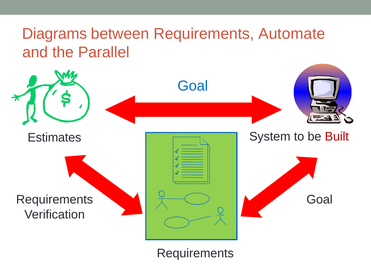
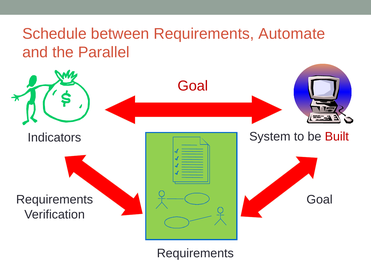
Diagrams: Diagrams -> Schedule
Goal at (193, 86) colour: blue -> red
Estimates: Estimates -> Indicators
